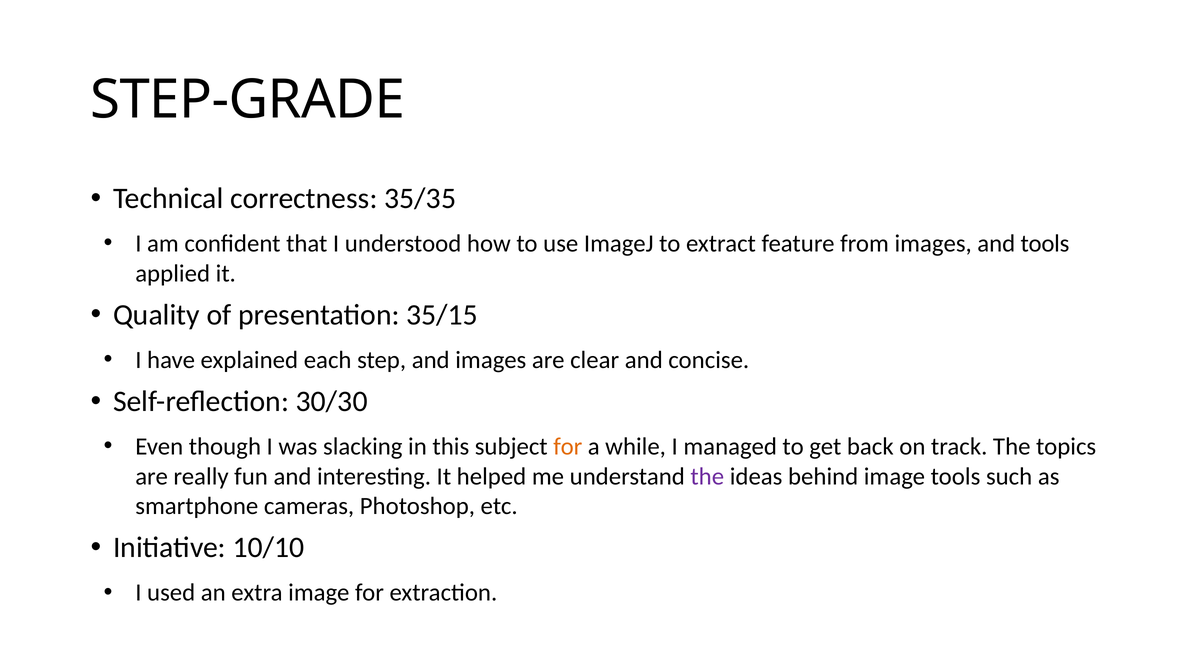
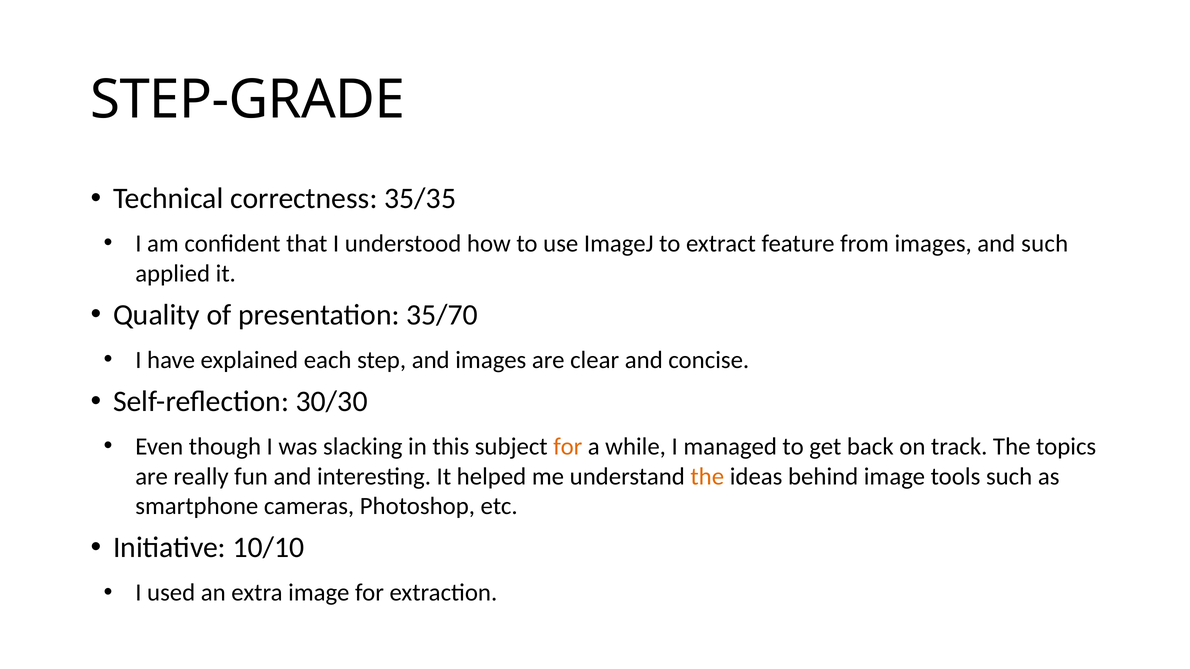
and tools: tools -> such
35/15: 35/15 -> 35/70
the at (707, 477) colour: purple -> orange
